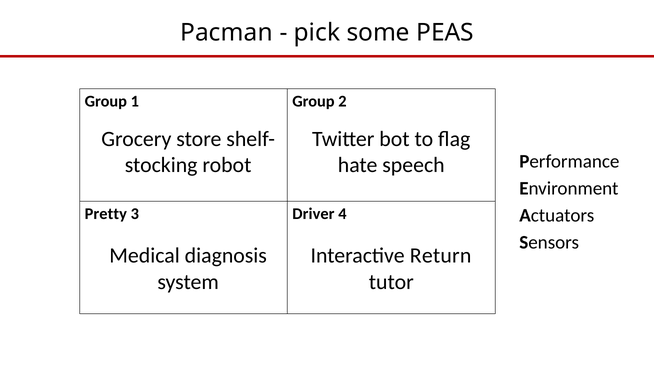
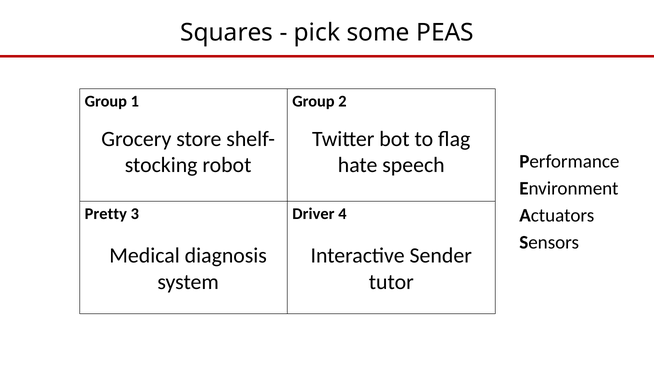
Pacman: Pacman -> Squares
Return: Return -> Sender
